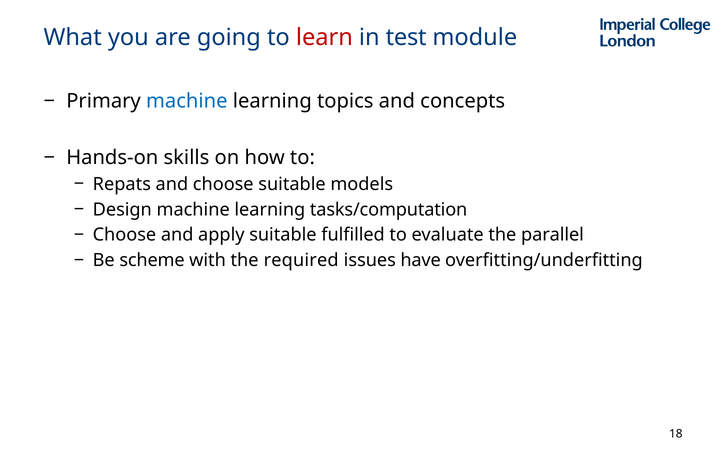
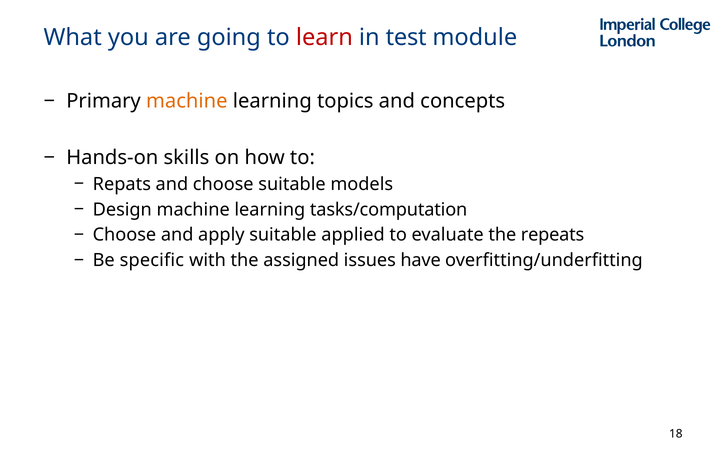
machine at (187, 101) colour: blue -> orange
fulfilled: fulfilled -> applied
parallel: parallel -> repeats
scheme: scheme -> specific
required: required -> assigned
